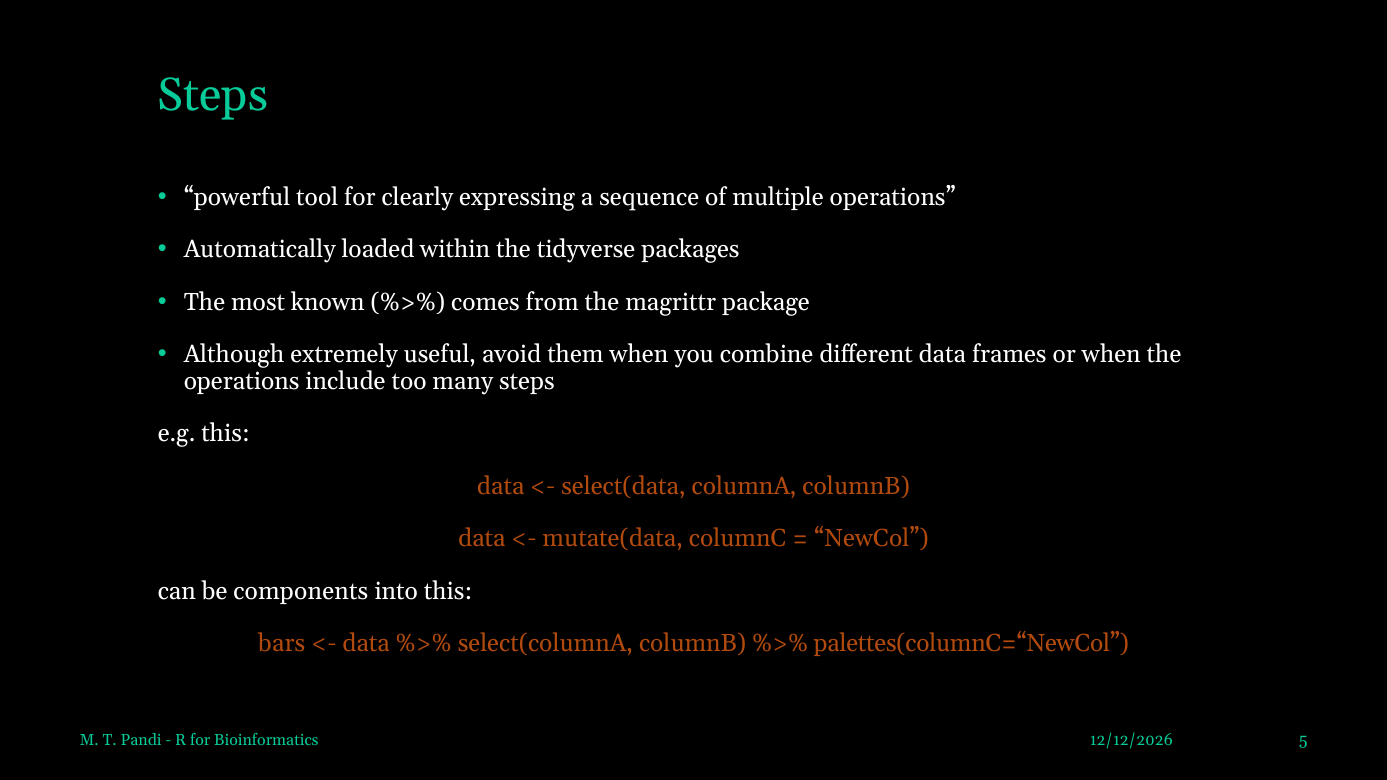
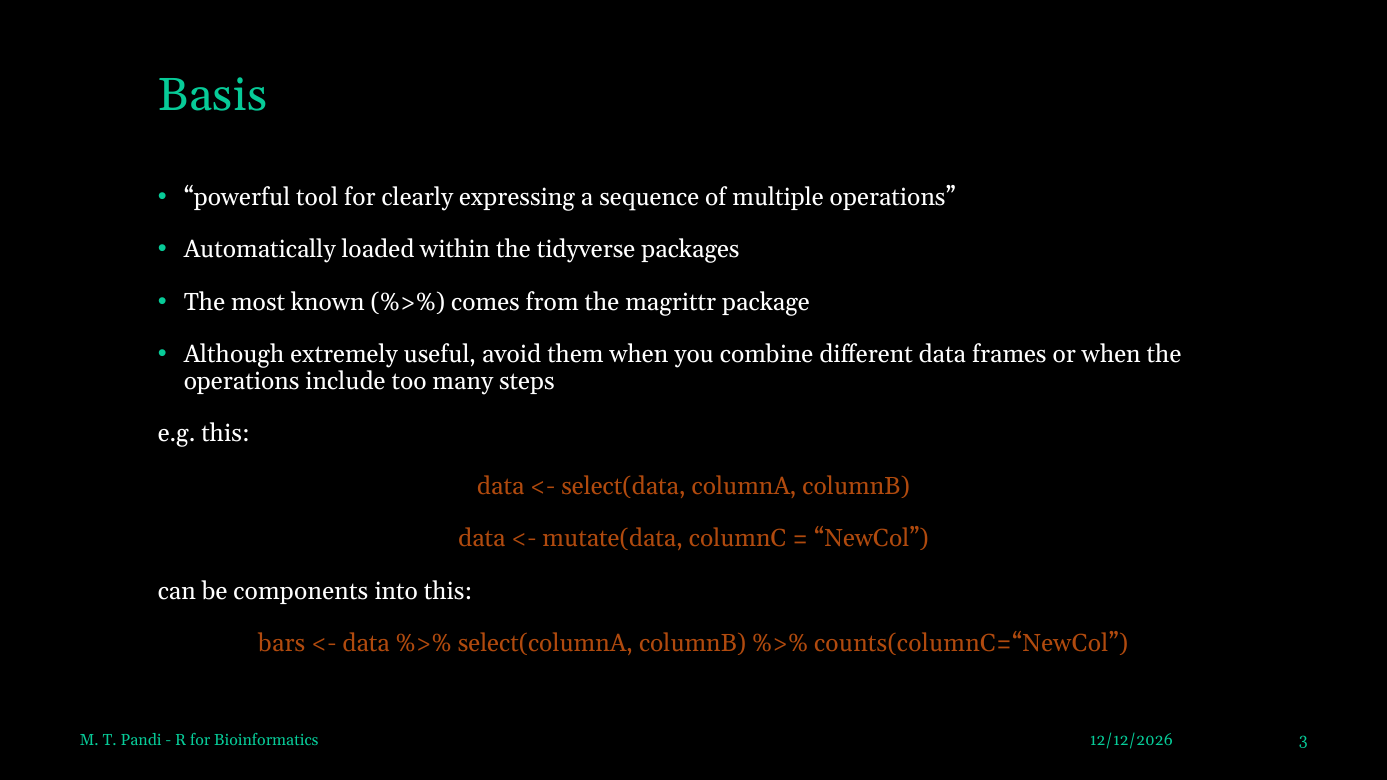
Steps at (213, 95): Steps -> Basis
palettes(columnC=“NewCol: palettes(columnC=“NewCol -> counts(columnC=“NewCol
5: 5 -> 3
